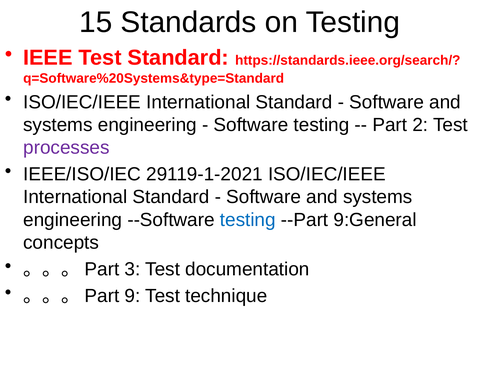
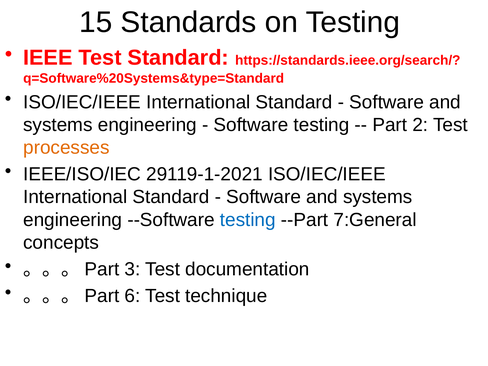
processes colour: purple -> orange
9:General: 9:General -> 7:General
9: 9 -> 6
